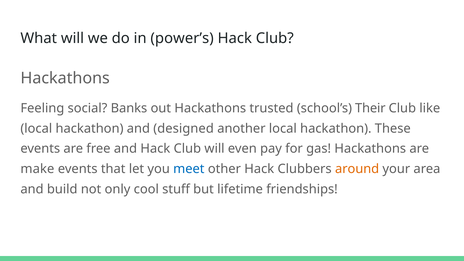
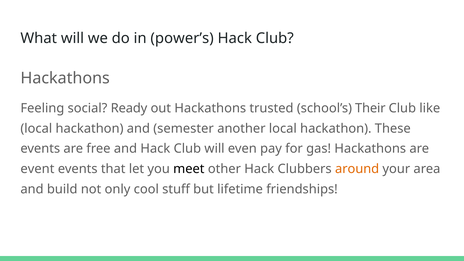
Banks: Banks -> Ready
designed: designed -> semester
make: make -> event
meet colour: blue -> black
